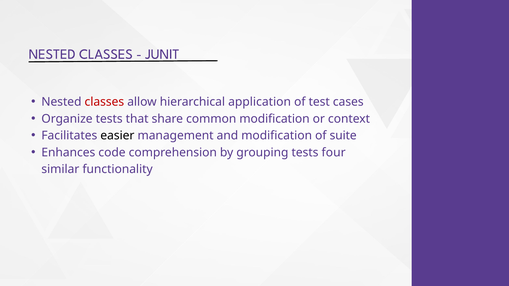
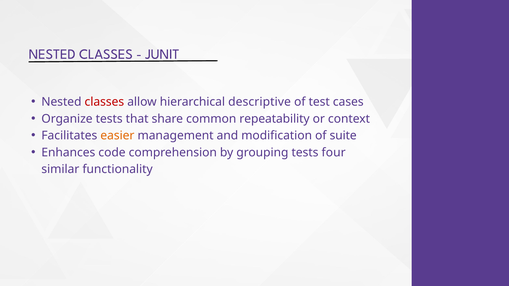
application: application -> descriptive
common modification: modification -> repeatability
easier colour: black -> orange
